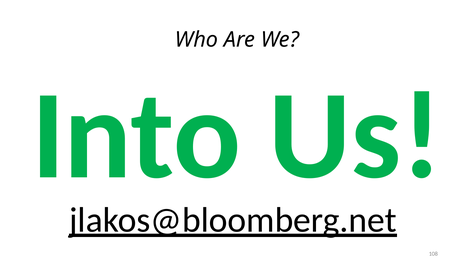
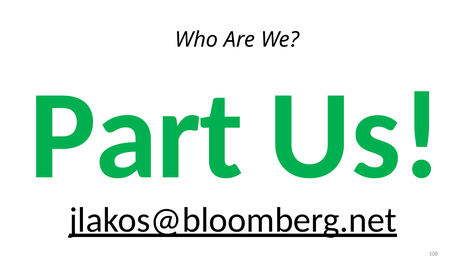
Into: Into -> Part
